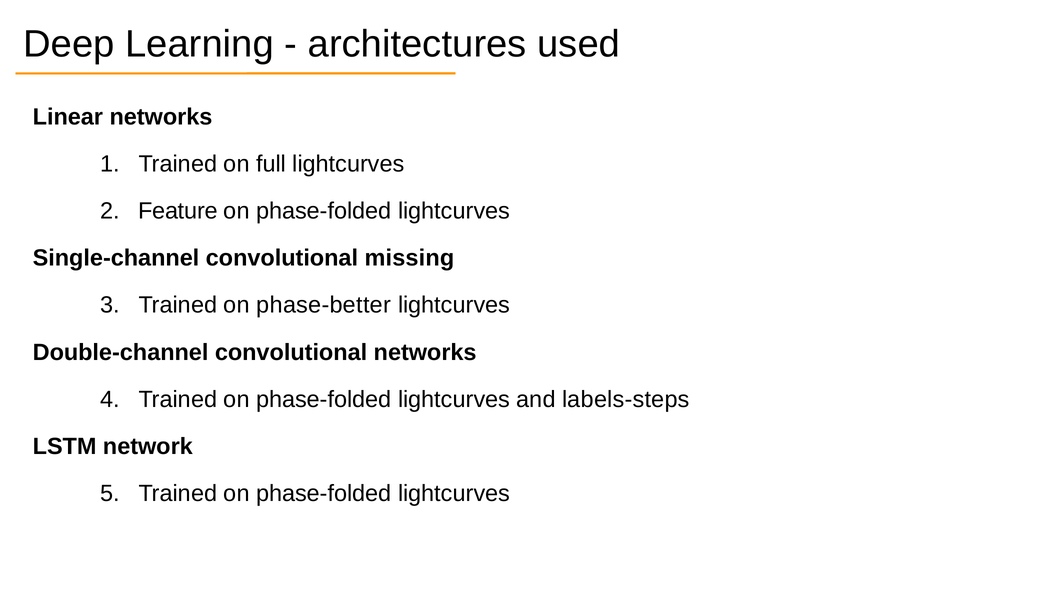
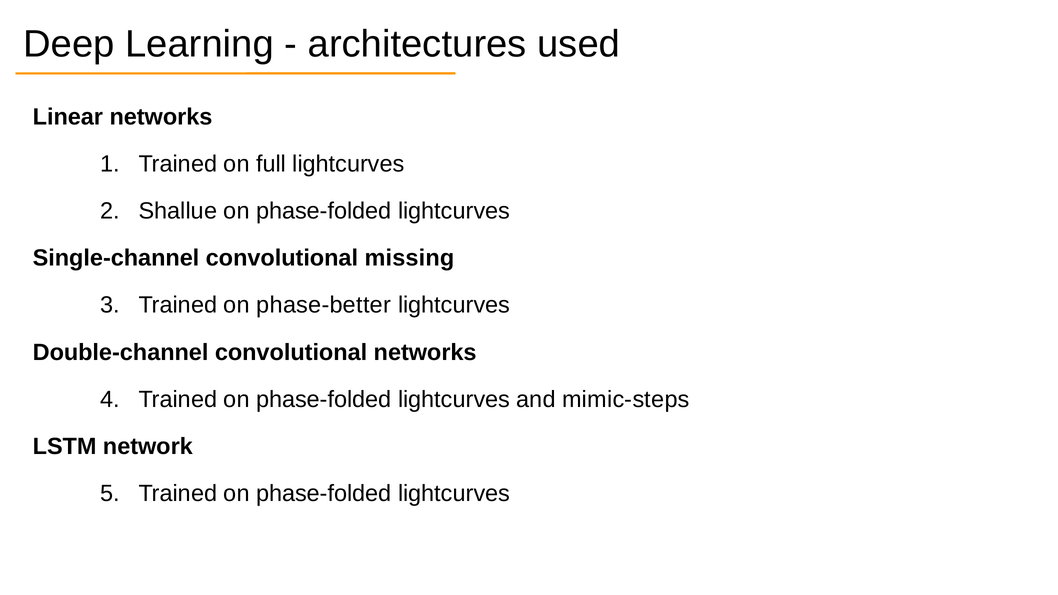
Feature: Feature -> Shallue
labels-steps: labels-steps -> mimic-steps
